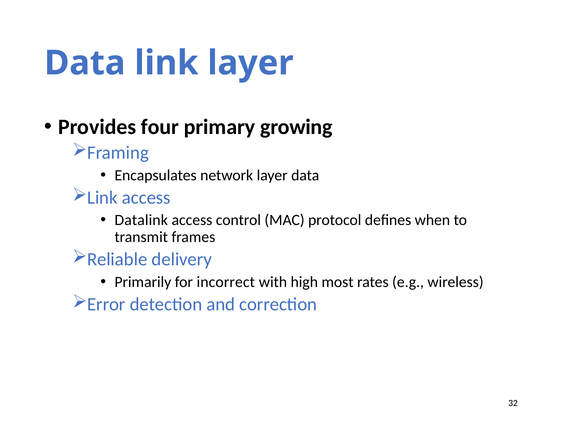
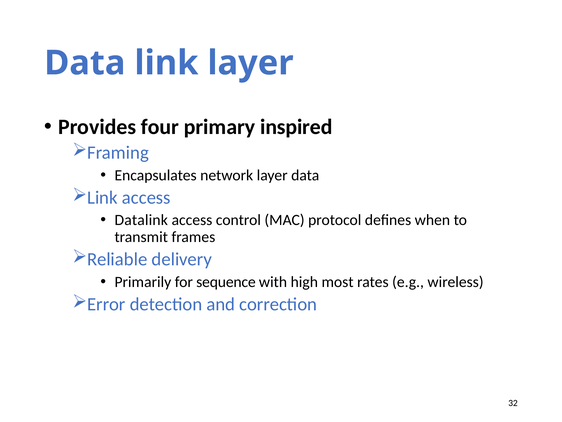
growing: growing -> inspired
incorrect: incorrect -> sequence
